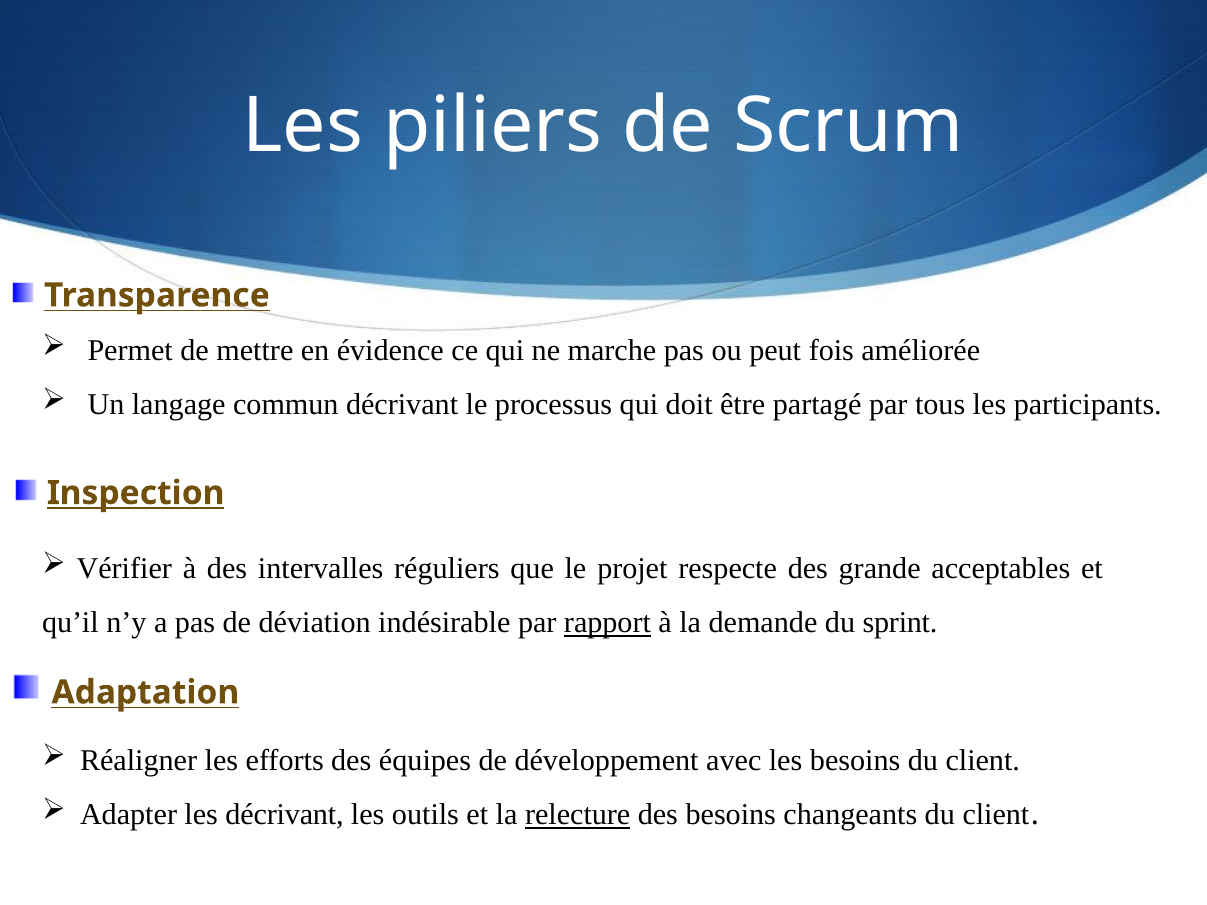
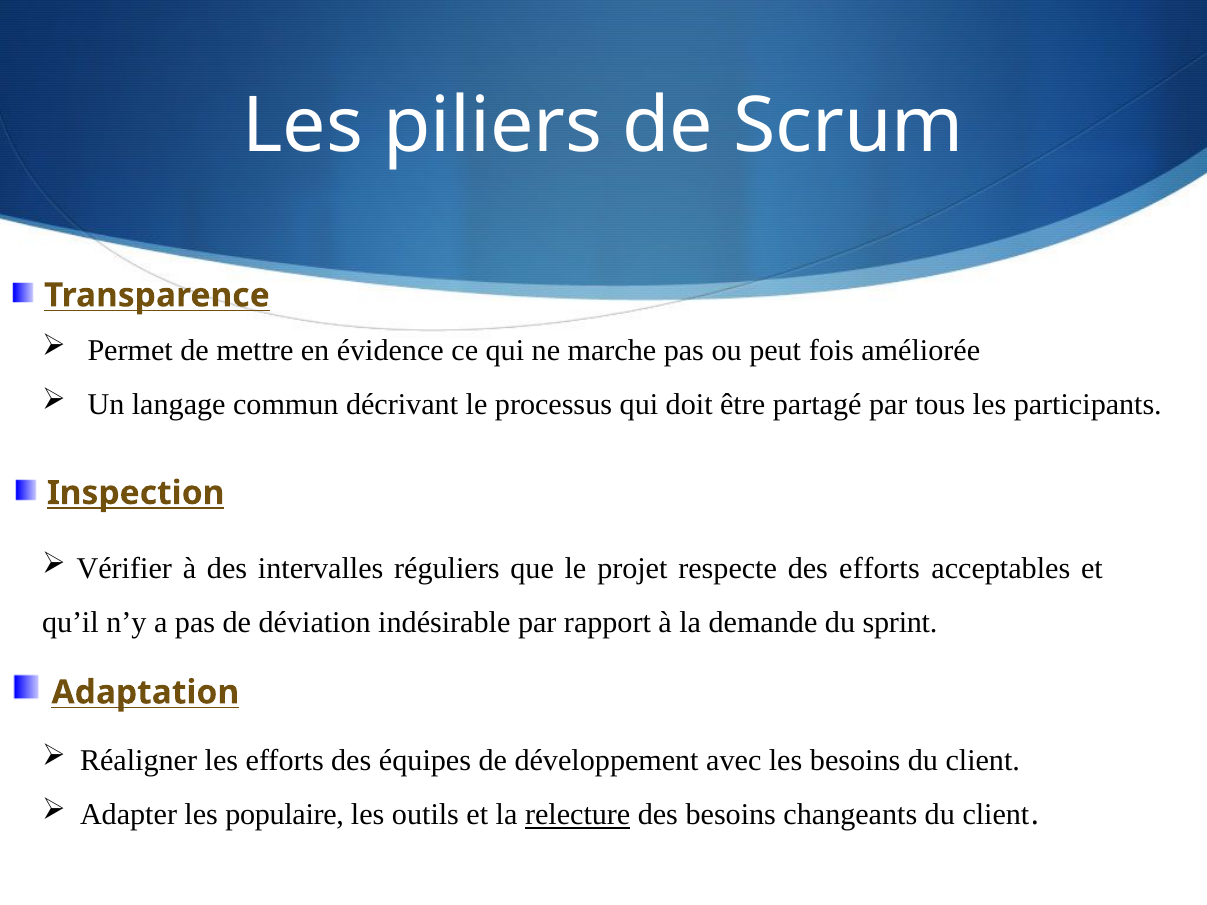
des grande: grande -> efforts
rapport underline: present -> none
les décrivant: décrivant -> populaire
